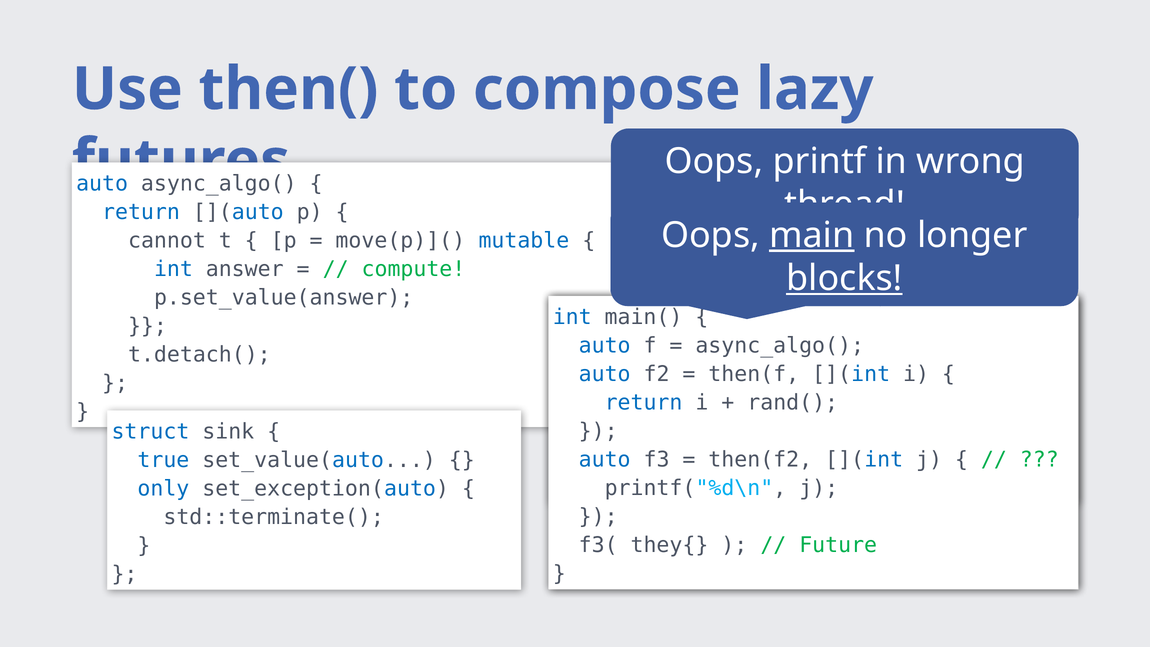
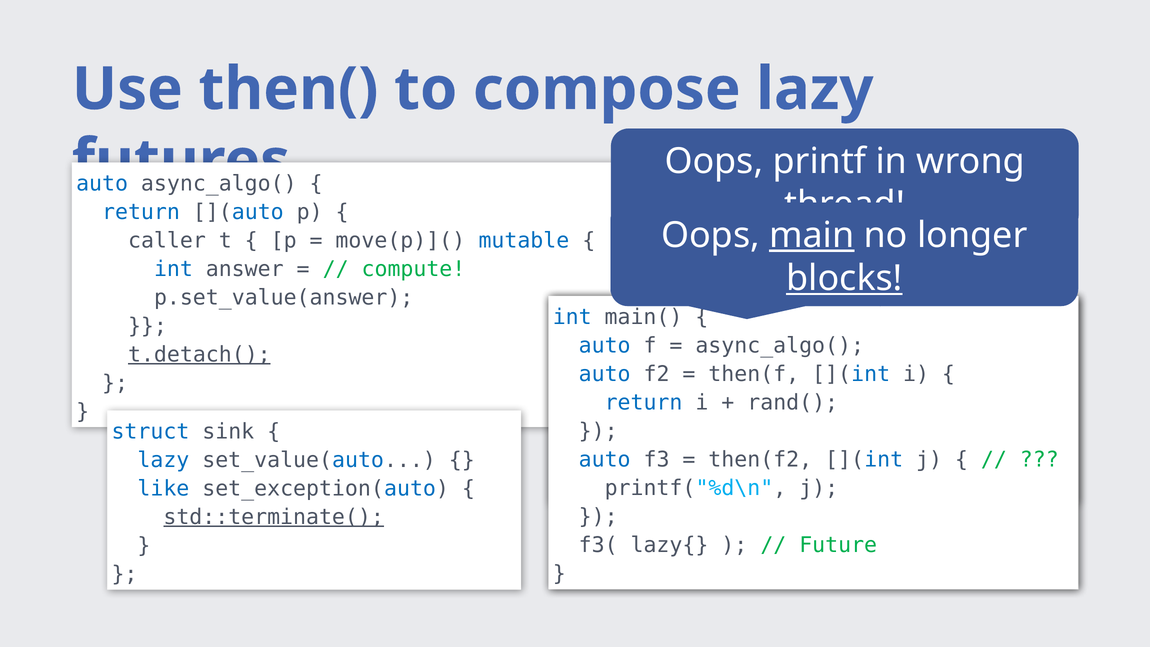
cannot: cannot -> caller
t.detach( underline: none -> present
true at (163, 460): true -> lazy
only: only -> like
std::terminate( underline: none -> present
they{: they{ -> lazy{
